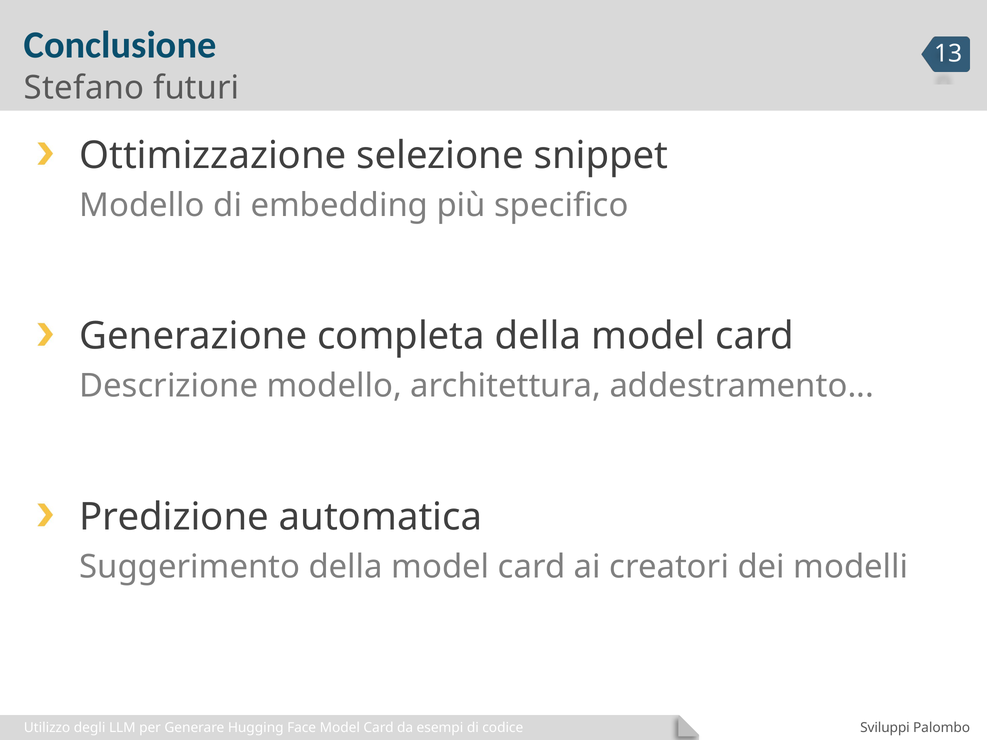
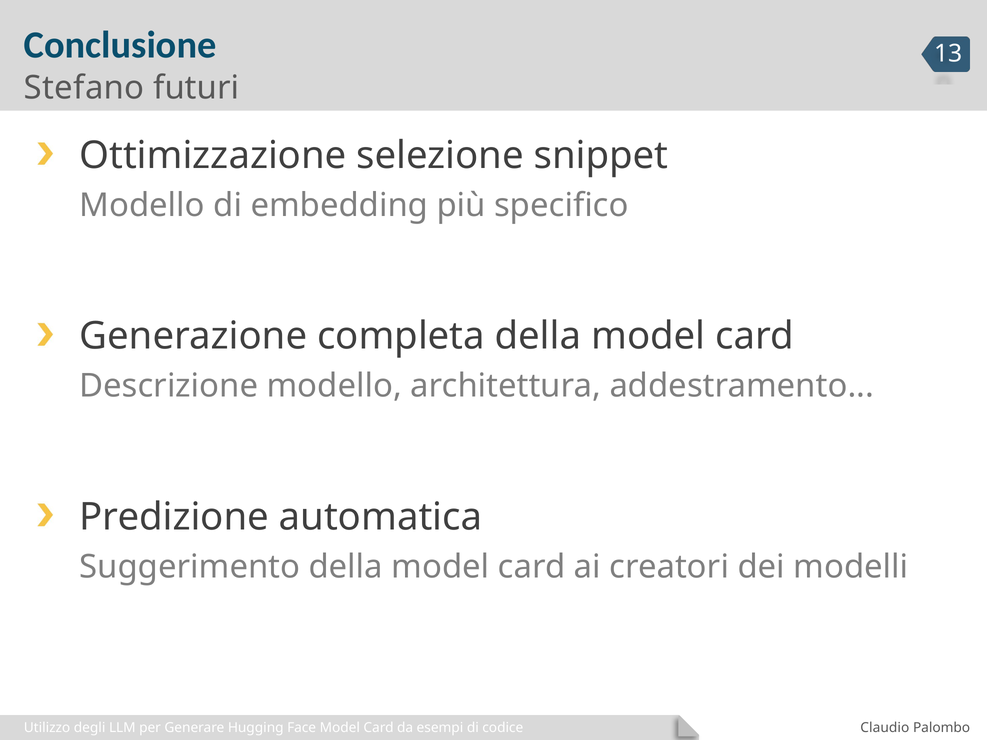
Sviluppi: Sviluppi -> Claudio
